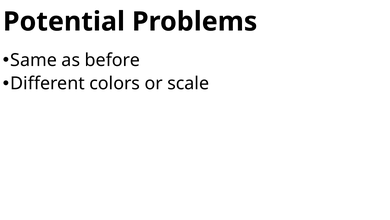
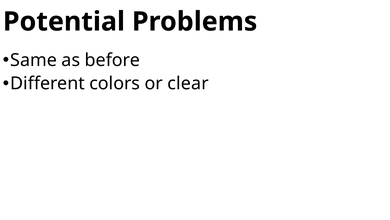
scale: scale -> clear
